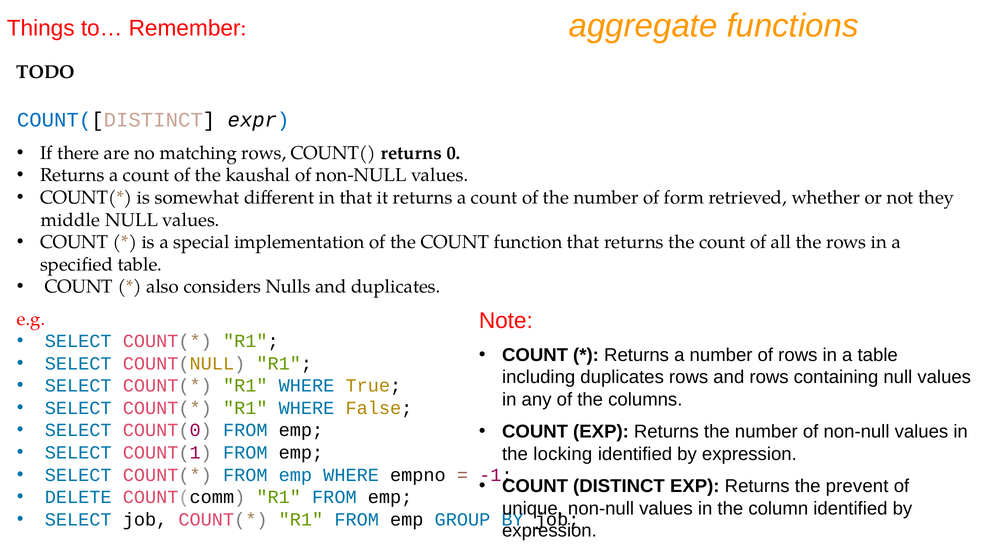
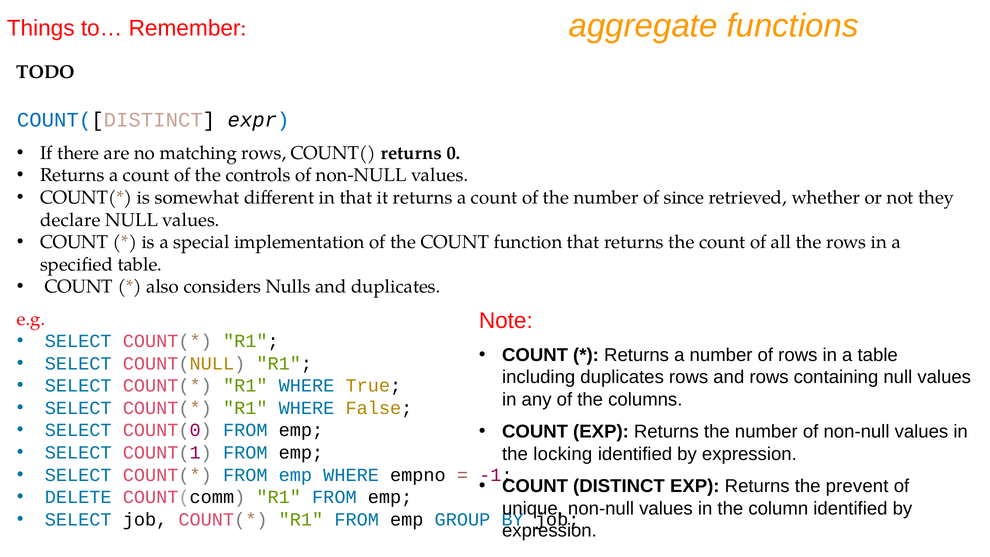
kaushal: kaushal -> controls
form: form -> since
middle: middle -> declare
